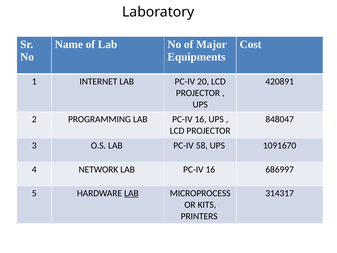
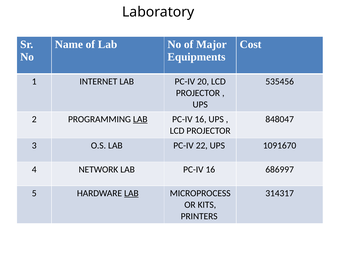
420891: 420891 -> 535456
LAB at (140, 119) underline: none -> present
58: 58 -> 22
